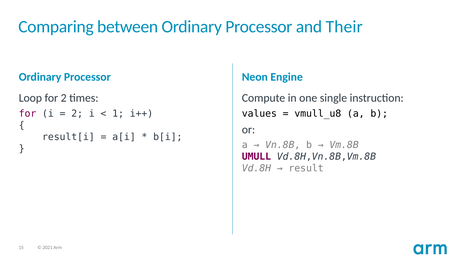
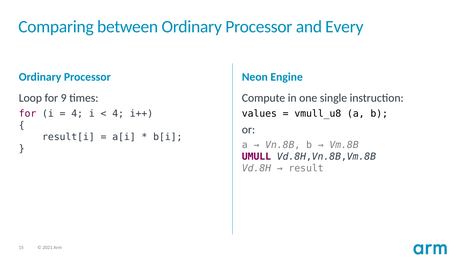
Their: Their -> Every
for 2: 2 -> 9
2 at (77, 113): 2 -> 4
1 at (118, 113): 1 -> 4
